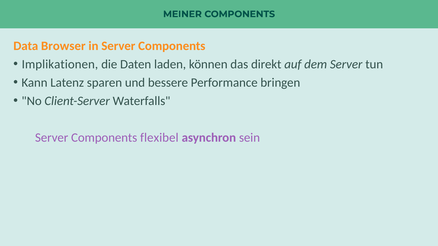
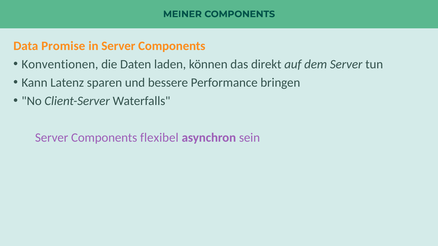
Browser: Browser -> Promise
Implikationen: Implikationen -> Konventionen
